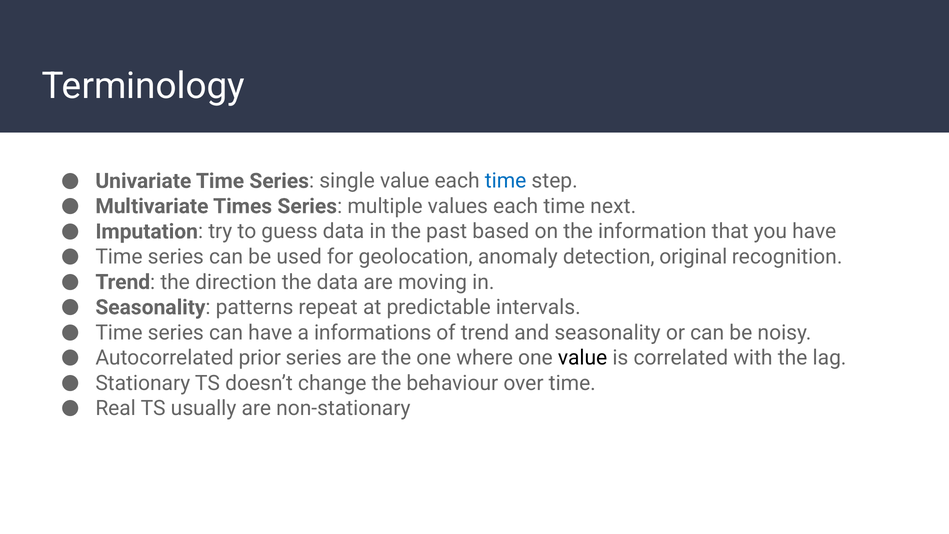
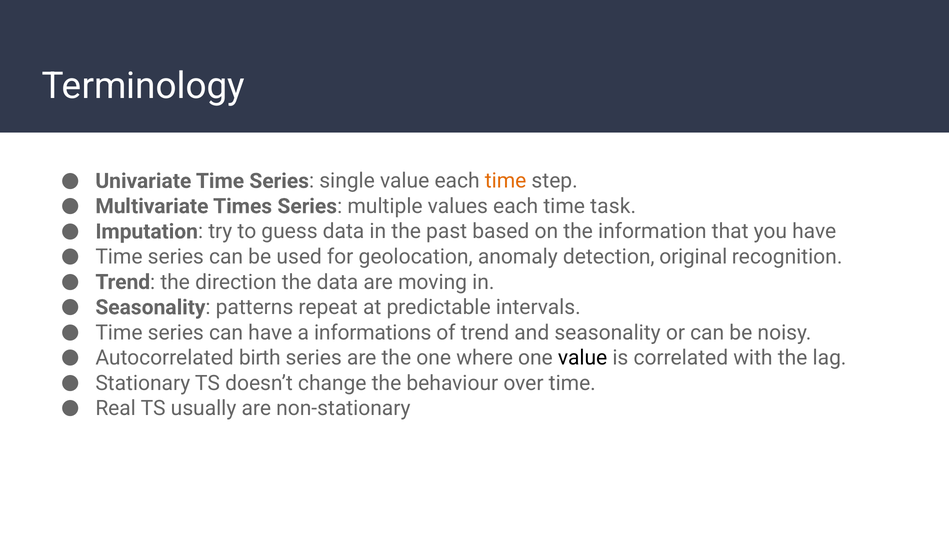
time at (506, 181) colour: blue -> orange
next: next -> task
prior: prior -> birth
